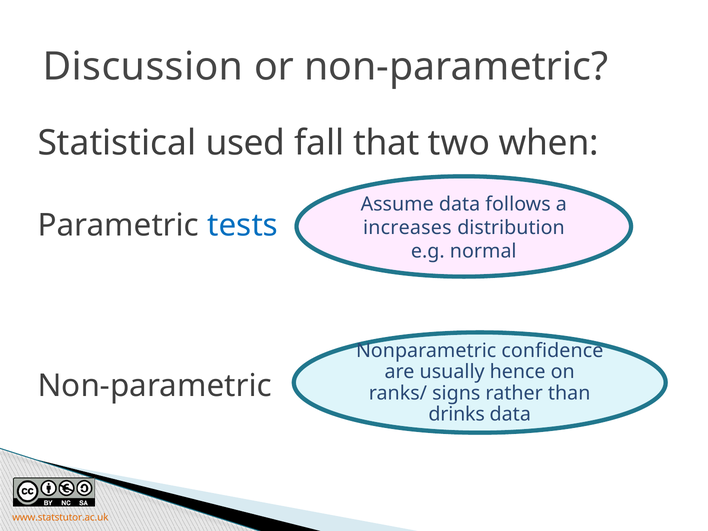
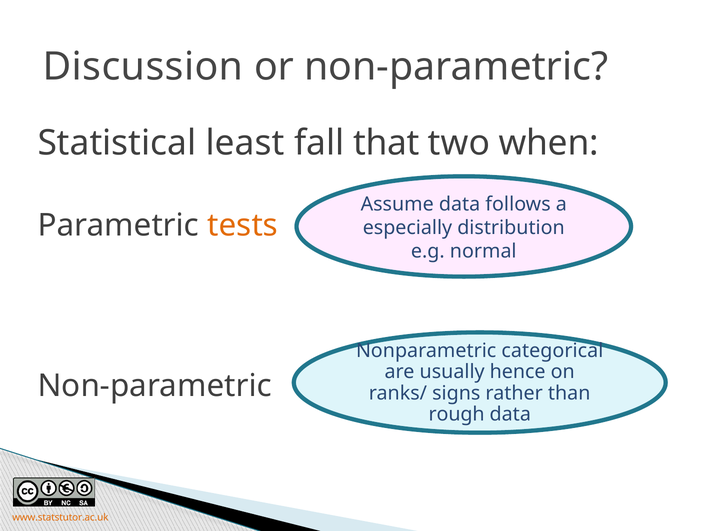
used: used -> least
tests colour: blue -> orange
increases: increases -> especially
confidence: confidence -> categorical
drinks: drinks -> rough
